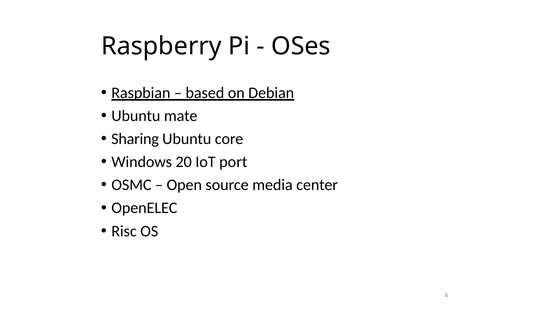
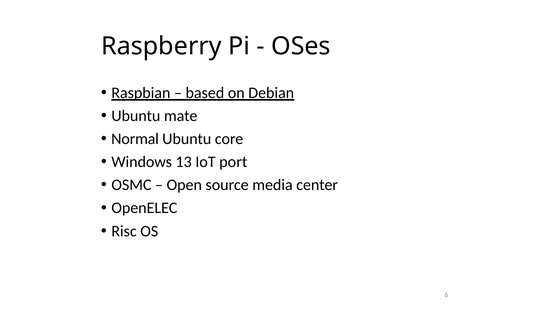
Sharing: Sharing -> Normal
20: 20 -> 13
